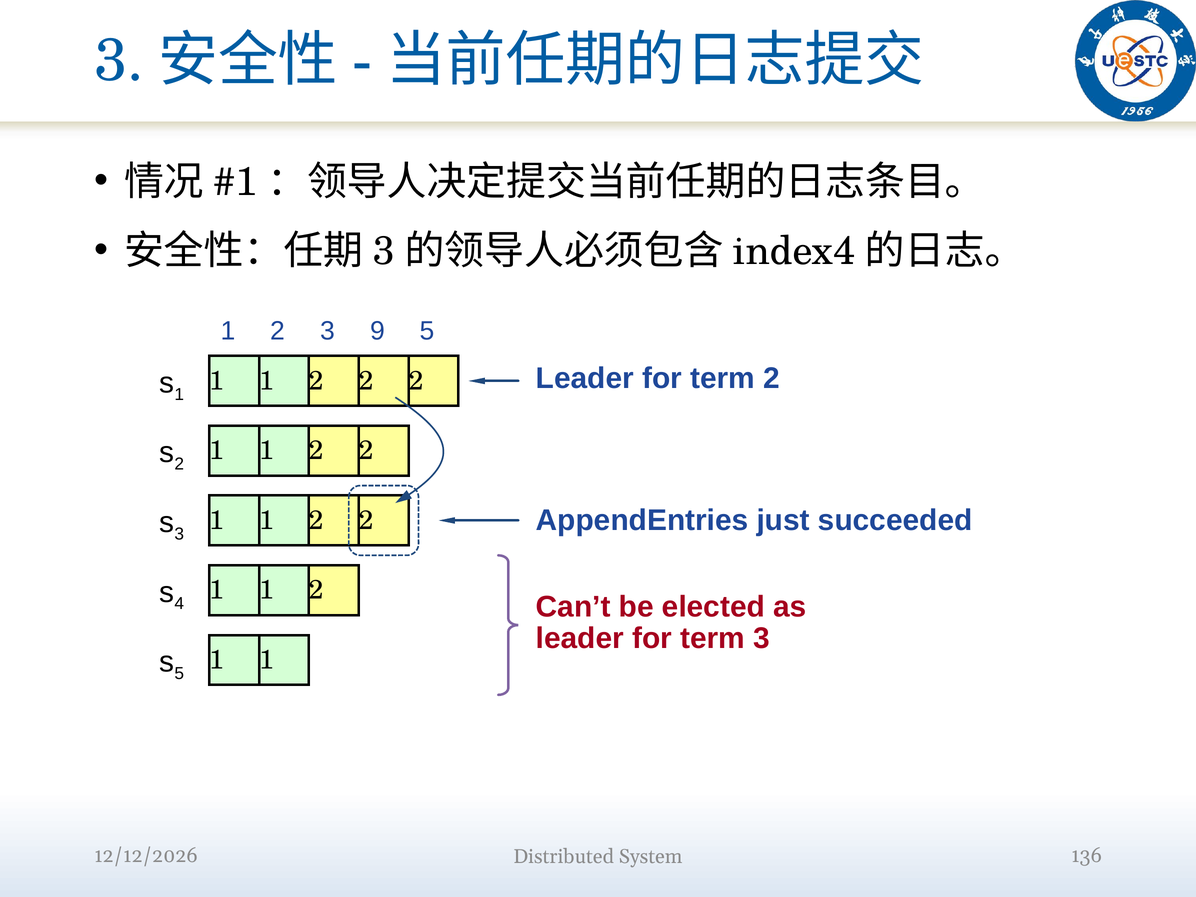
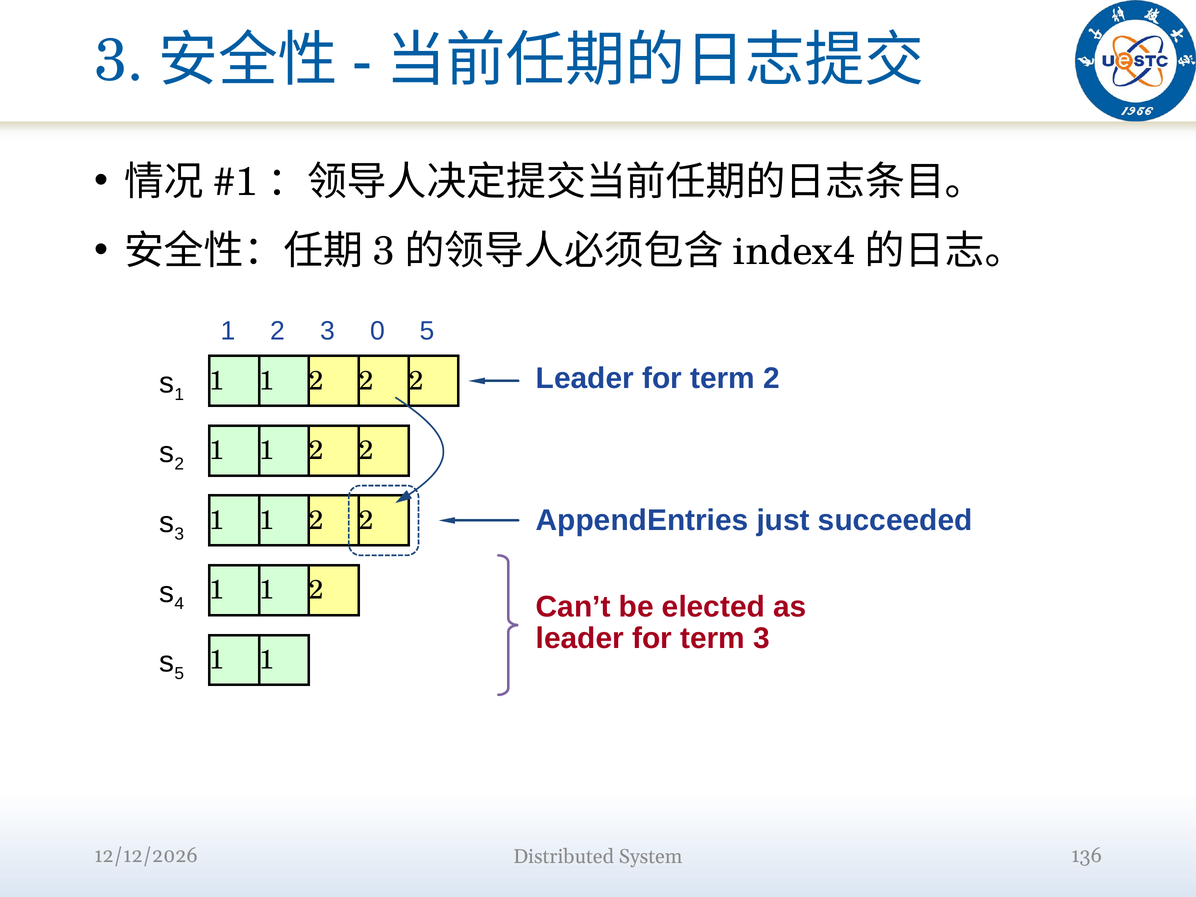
9: 9 -> 0
